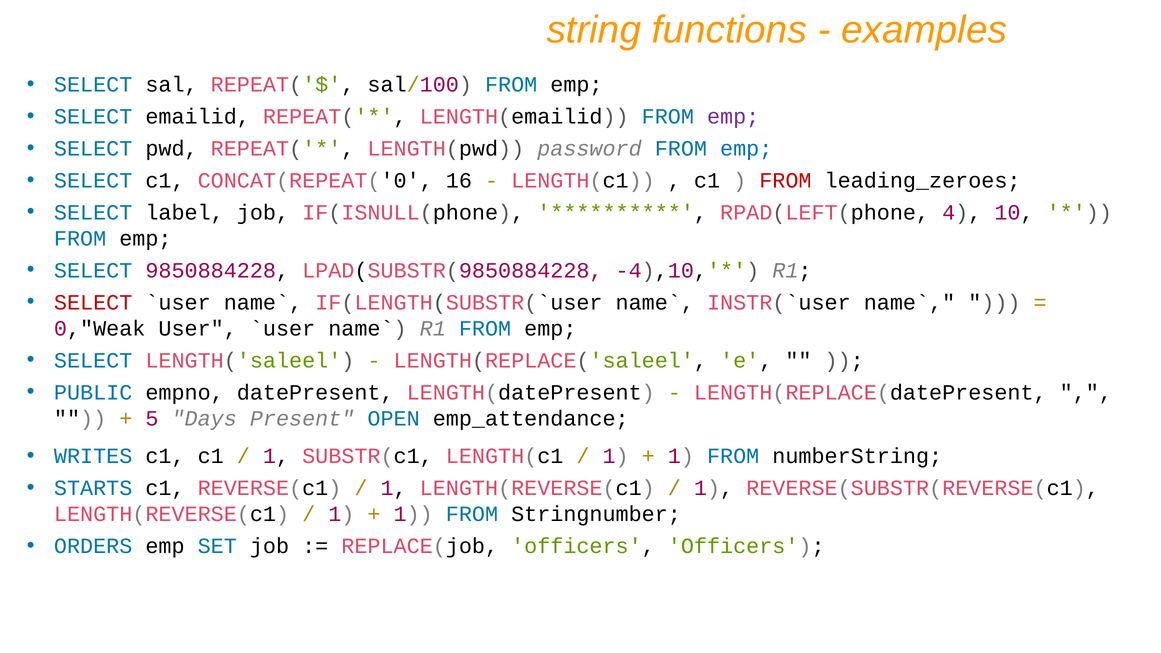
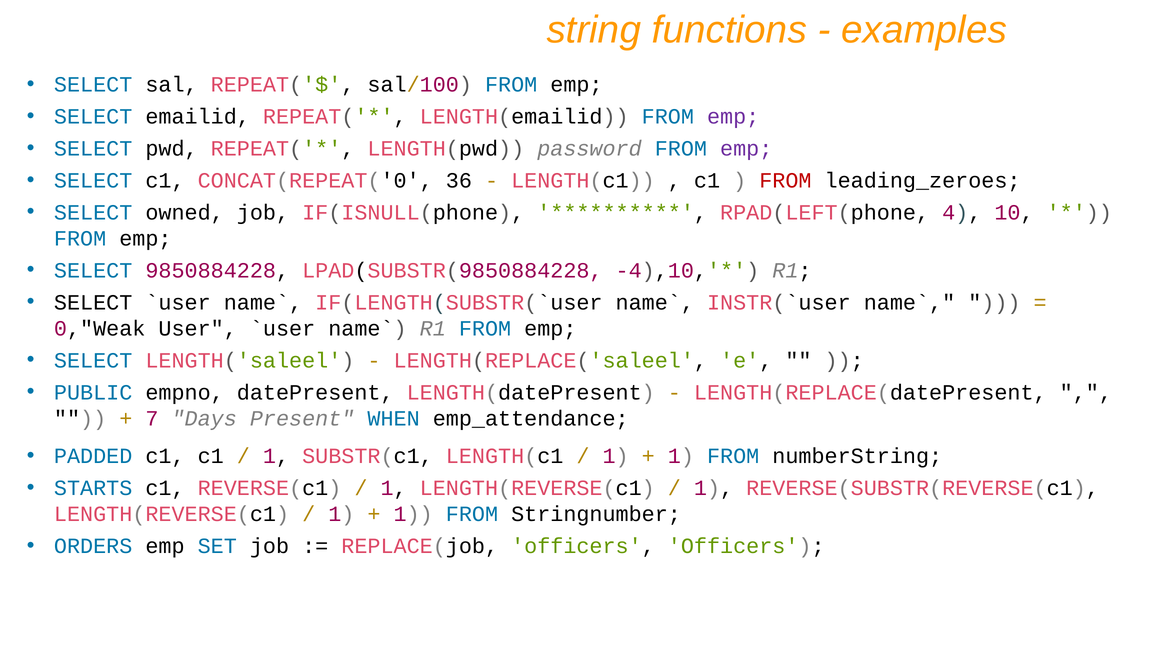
emp at (746, 149) colour: blue -> purple
16: 16 -> 36
label: label -> owned
SELECT at (93, 302) colour: red -> black
5: 5 -> 7
OPEN: OPEN -> WHEN
WRITES: WRITES -> PADDED
